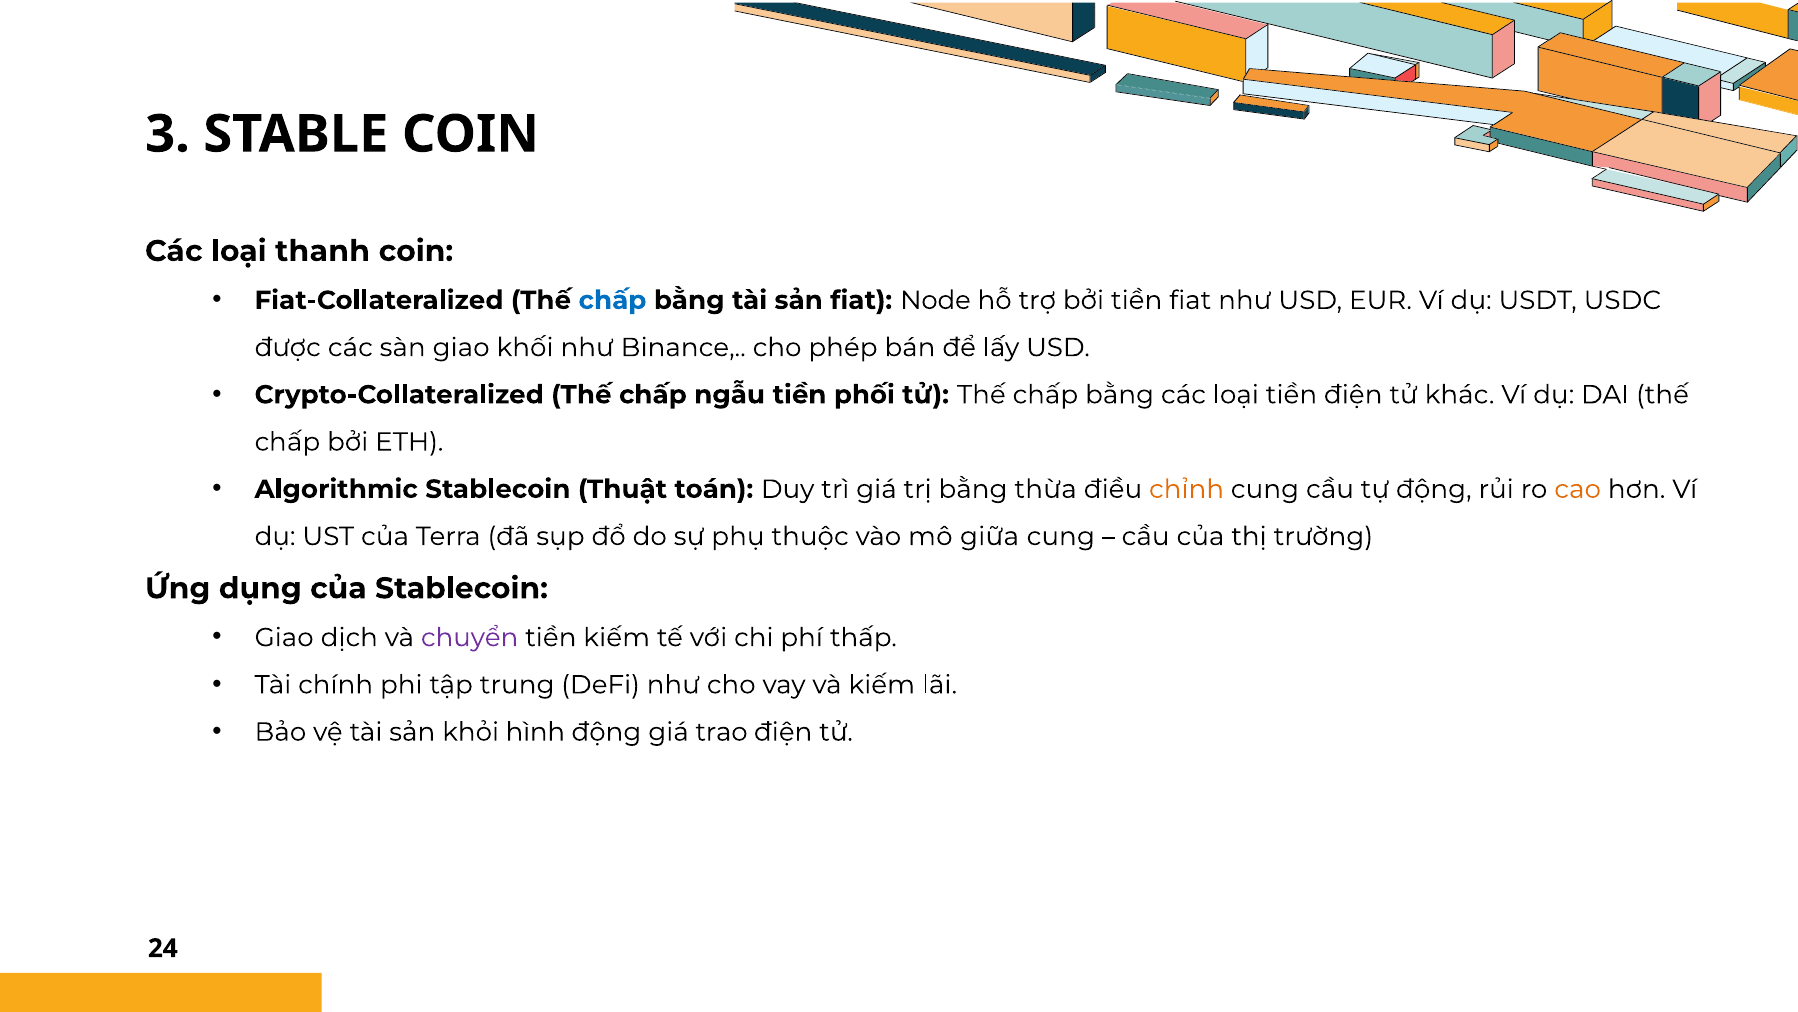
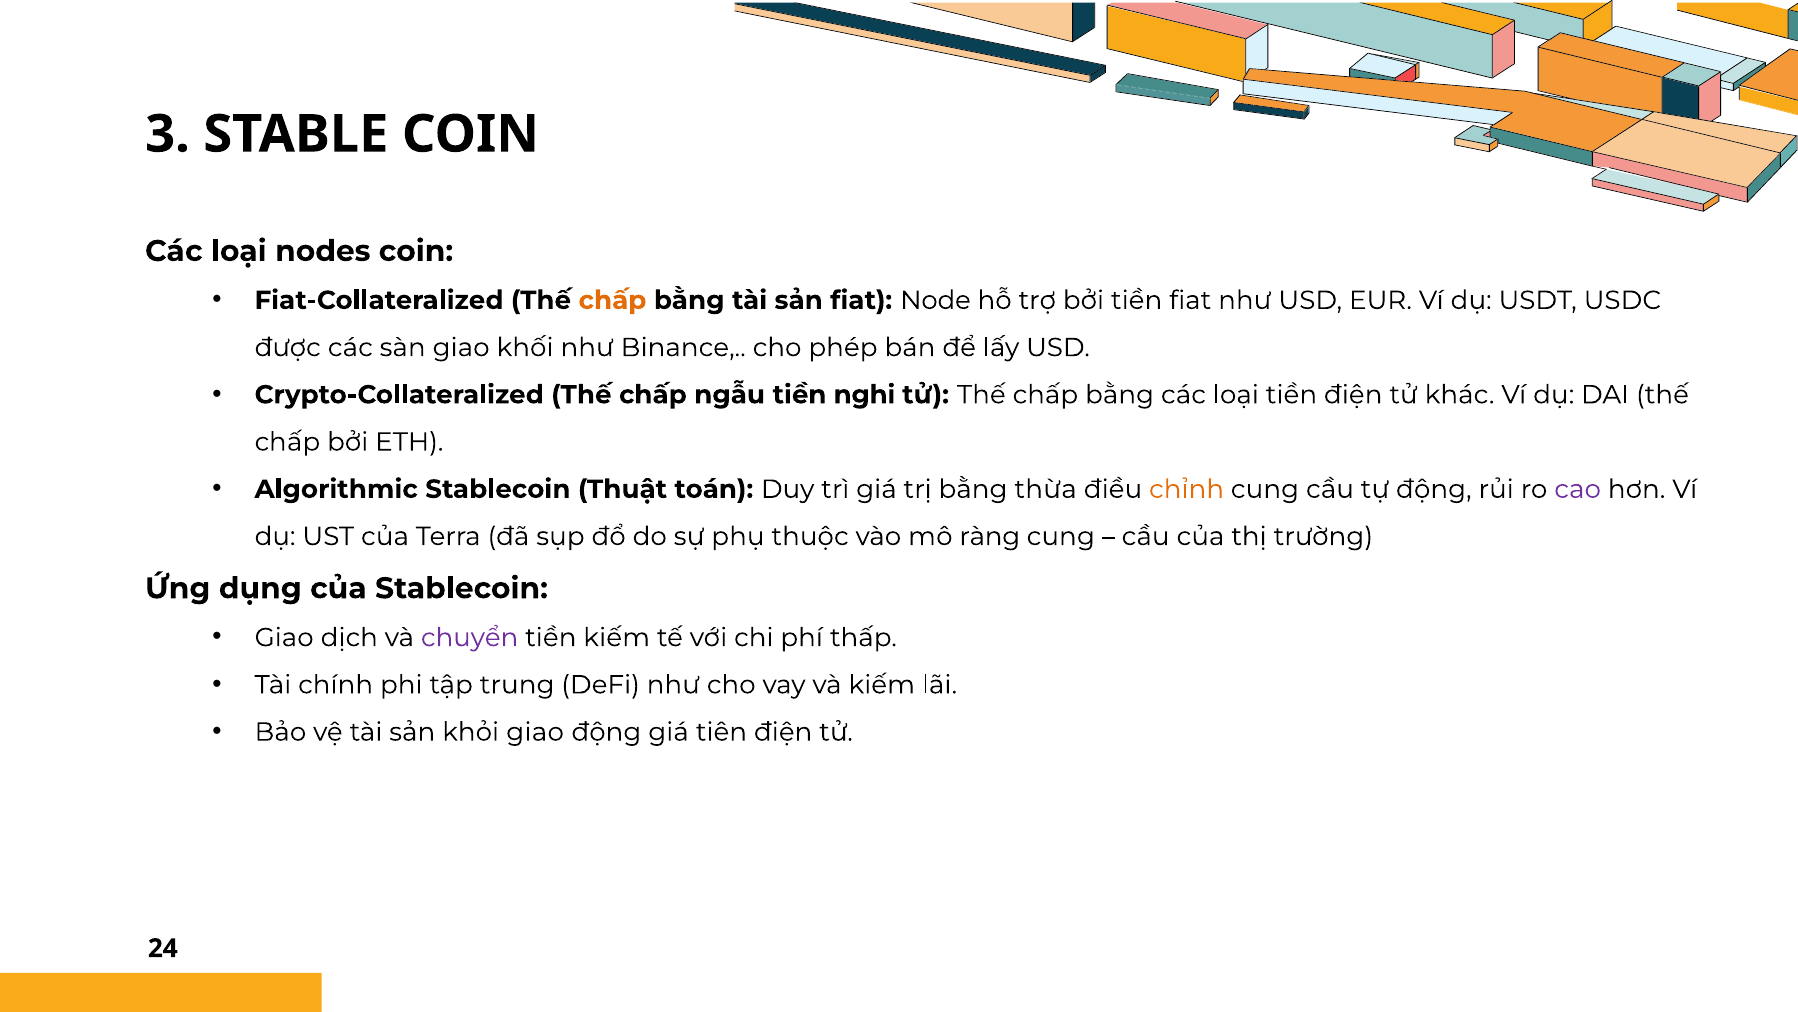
thanh: thanh -> nodes
chấp at (612, 300) colour: blue -> orange
phối: phối -> nghi
cao colour: orange -> purple
giữa: giữa -> ràng
khỏi hình: hình -> giao
trao: trao -> tiên
